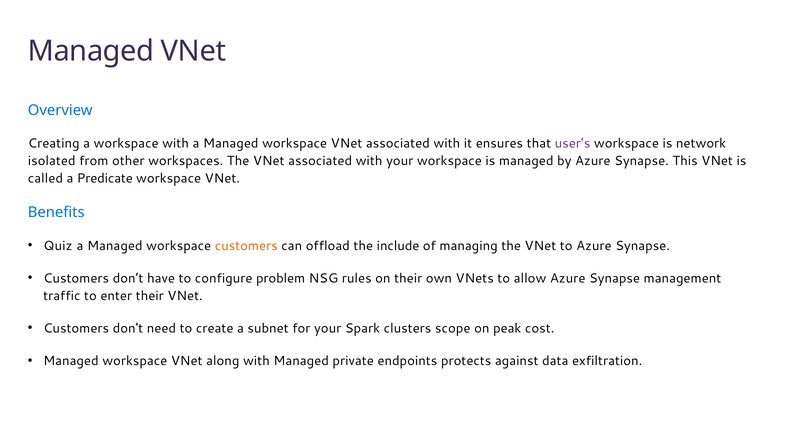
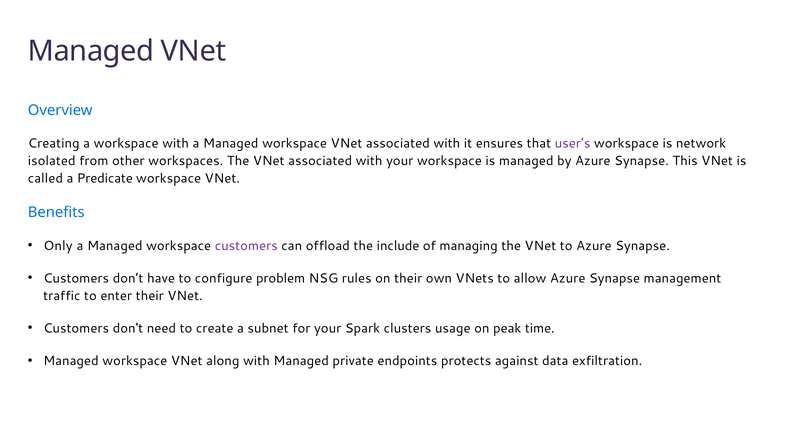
Quiz: Quiz -> Only
customers at (246, 246) colour: orange -> purple
scope: scope -> usage
cost: cost -> time
